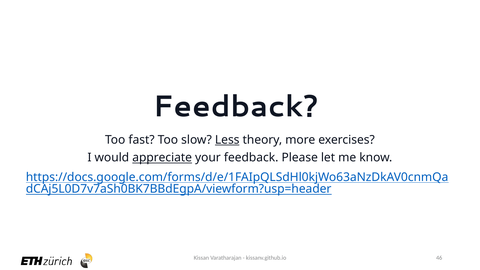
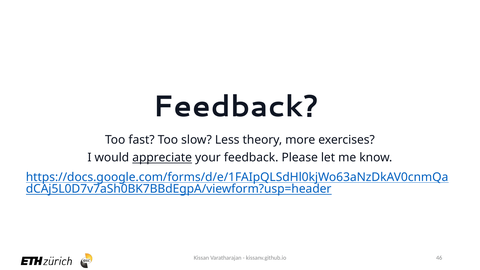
Less underline: present -> none
